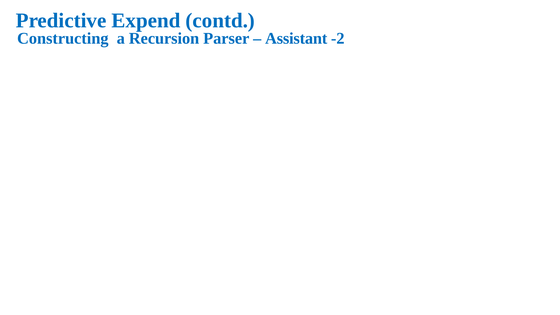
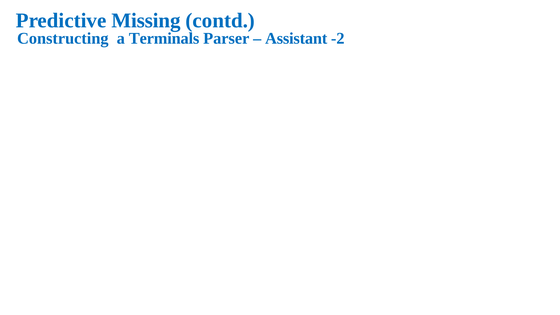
Expend: Expend -> Missing
Recursion: Recursion -> Terminals
